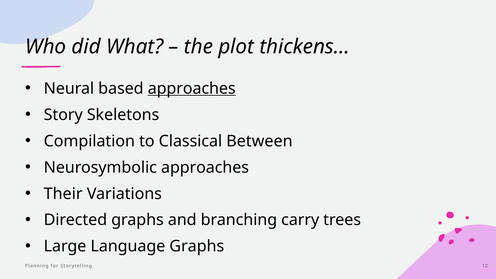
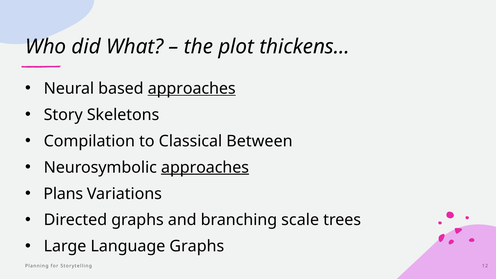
approaches at (205, 167) underline: none -> present
Their: Their -> Plans
carry: carry -> scale
